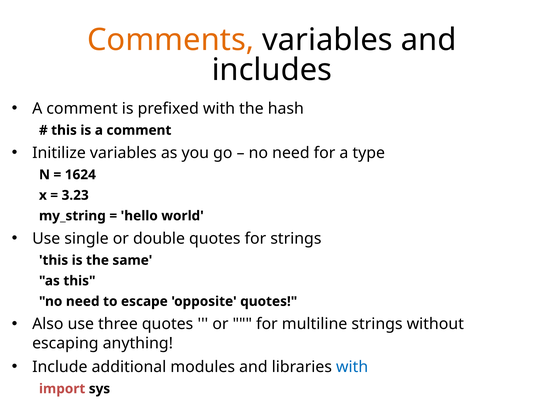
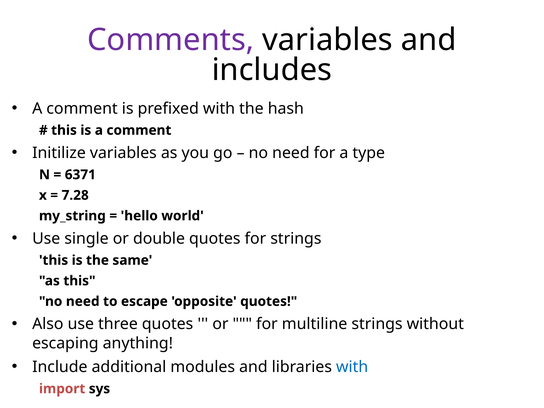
Comments colour: orange -> purple
1624: 1624 -> 6371
3.23: 3.23 -> 7.28
